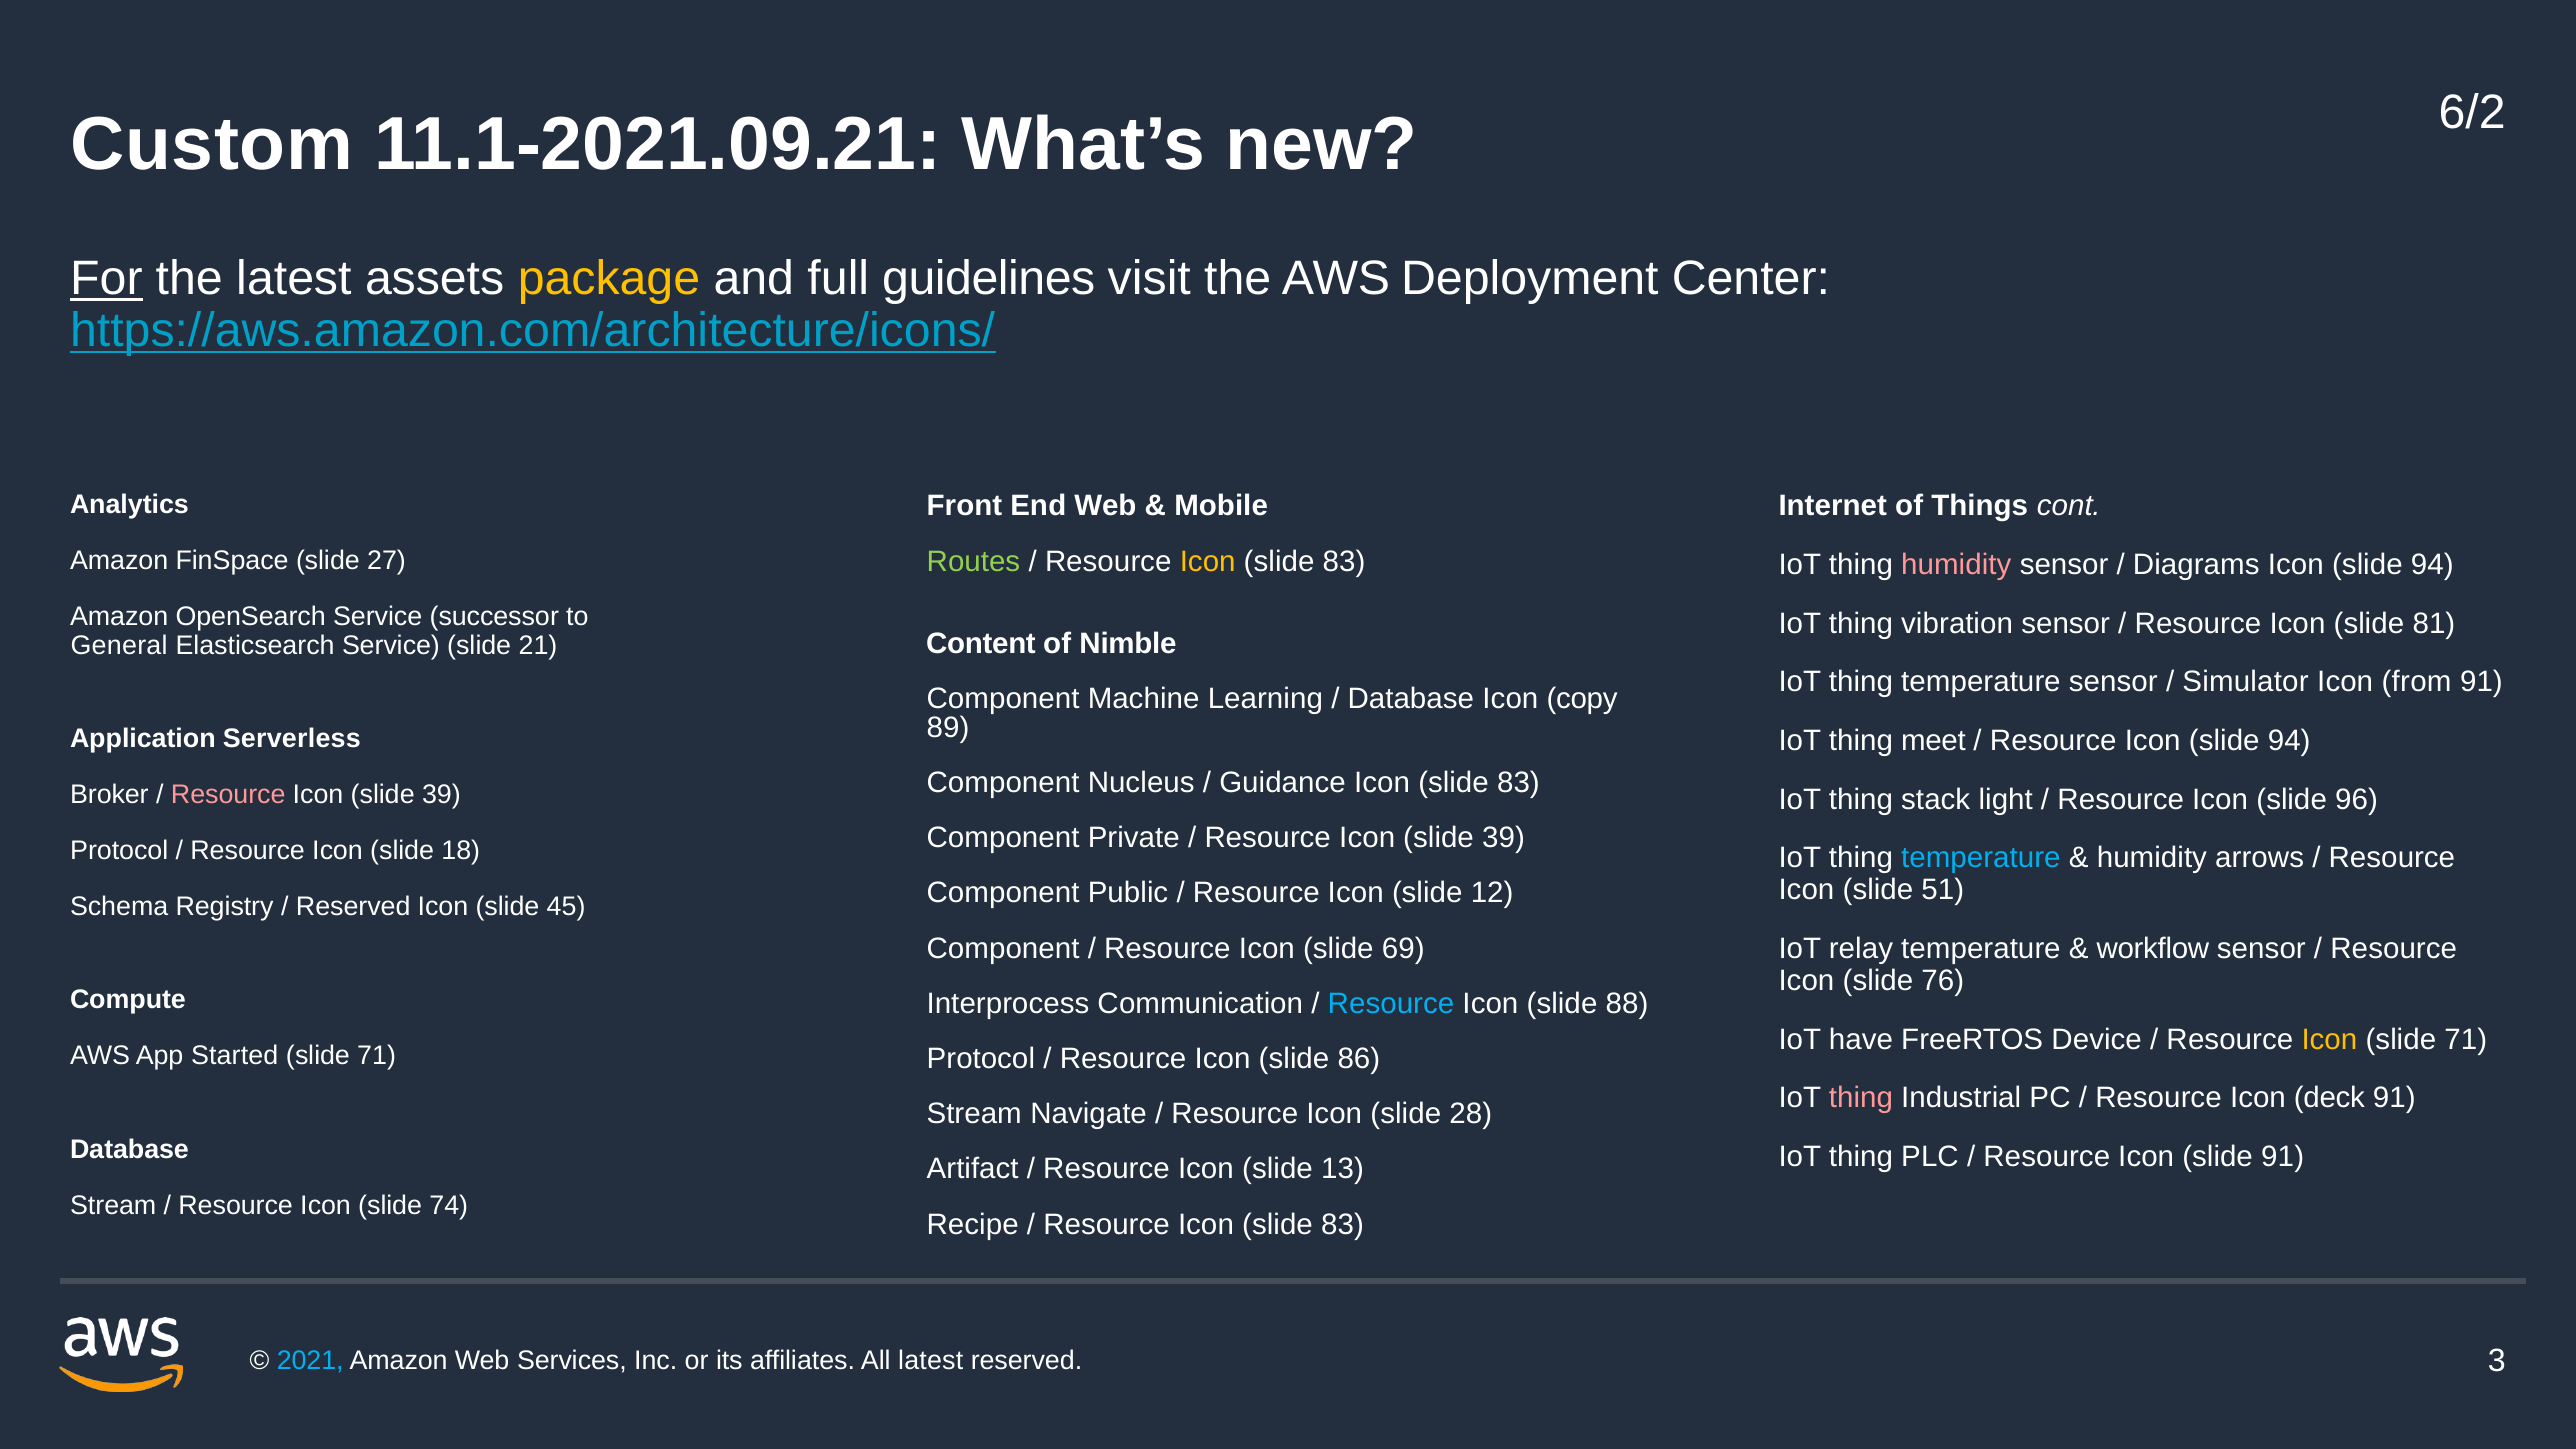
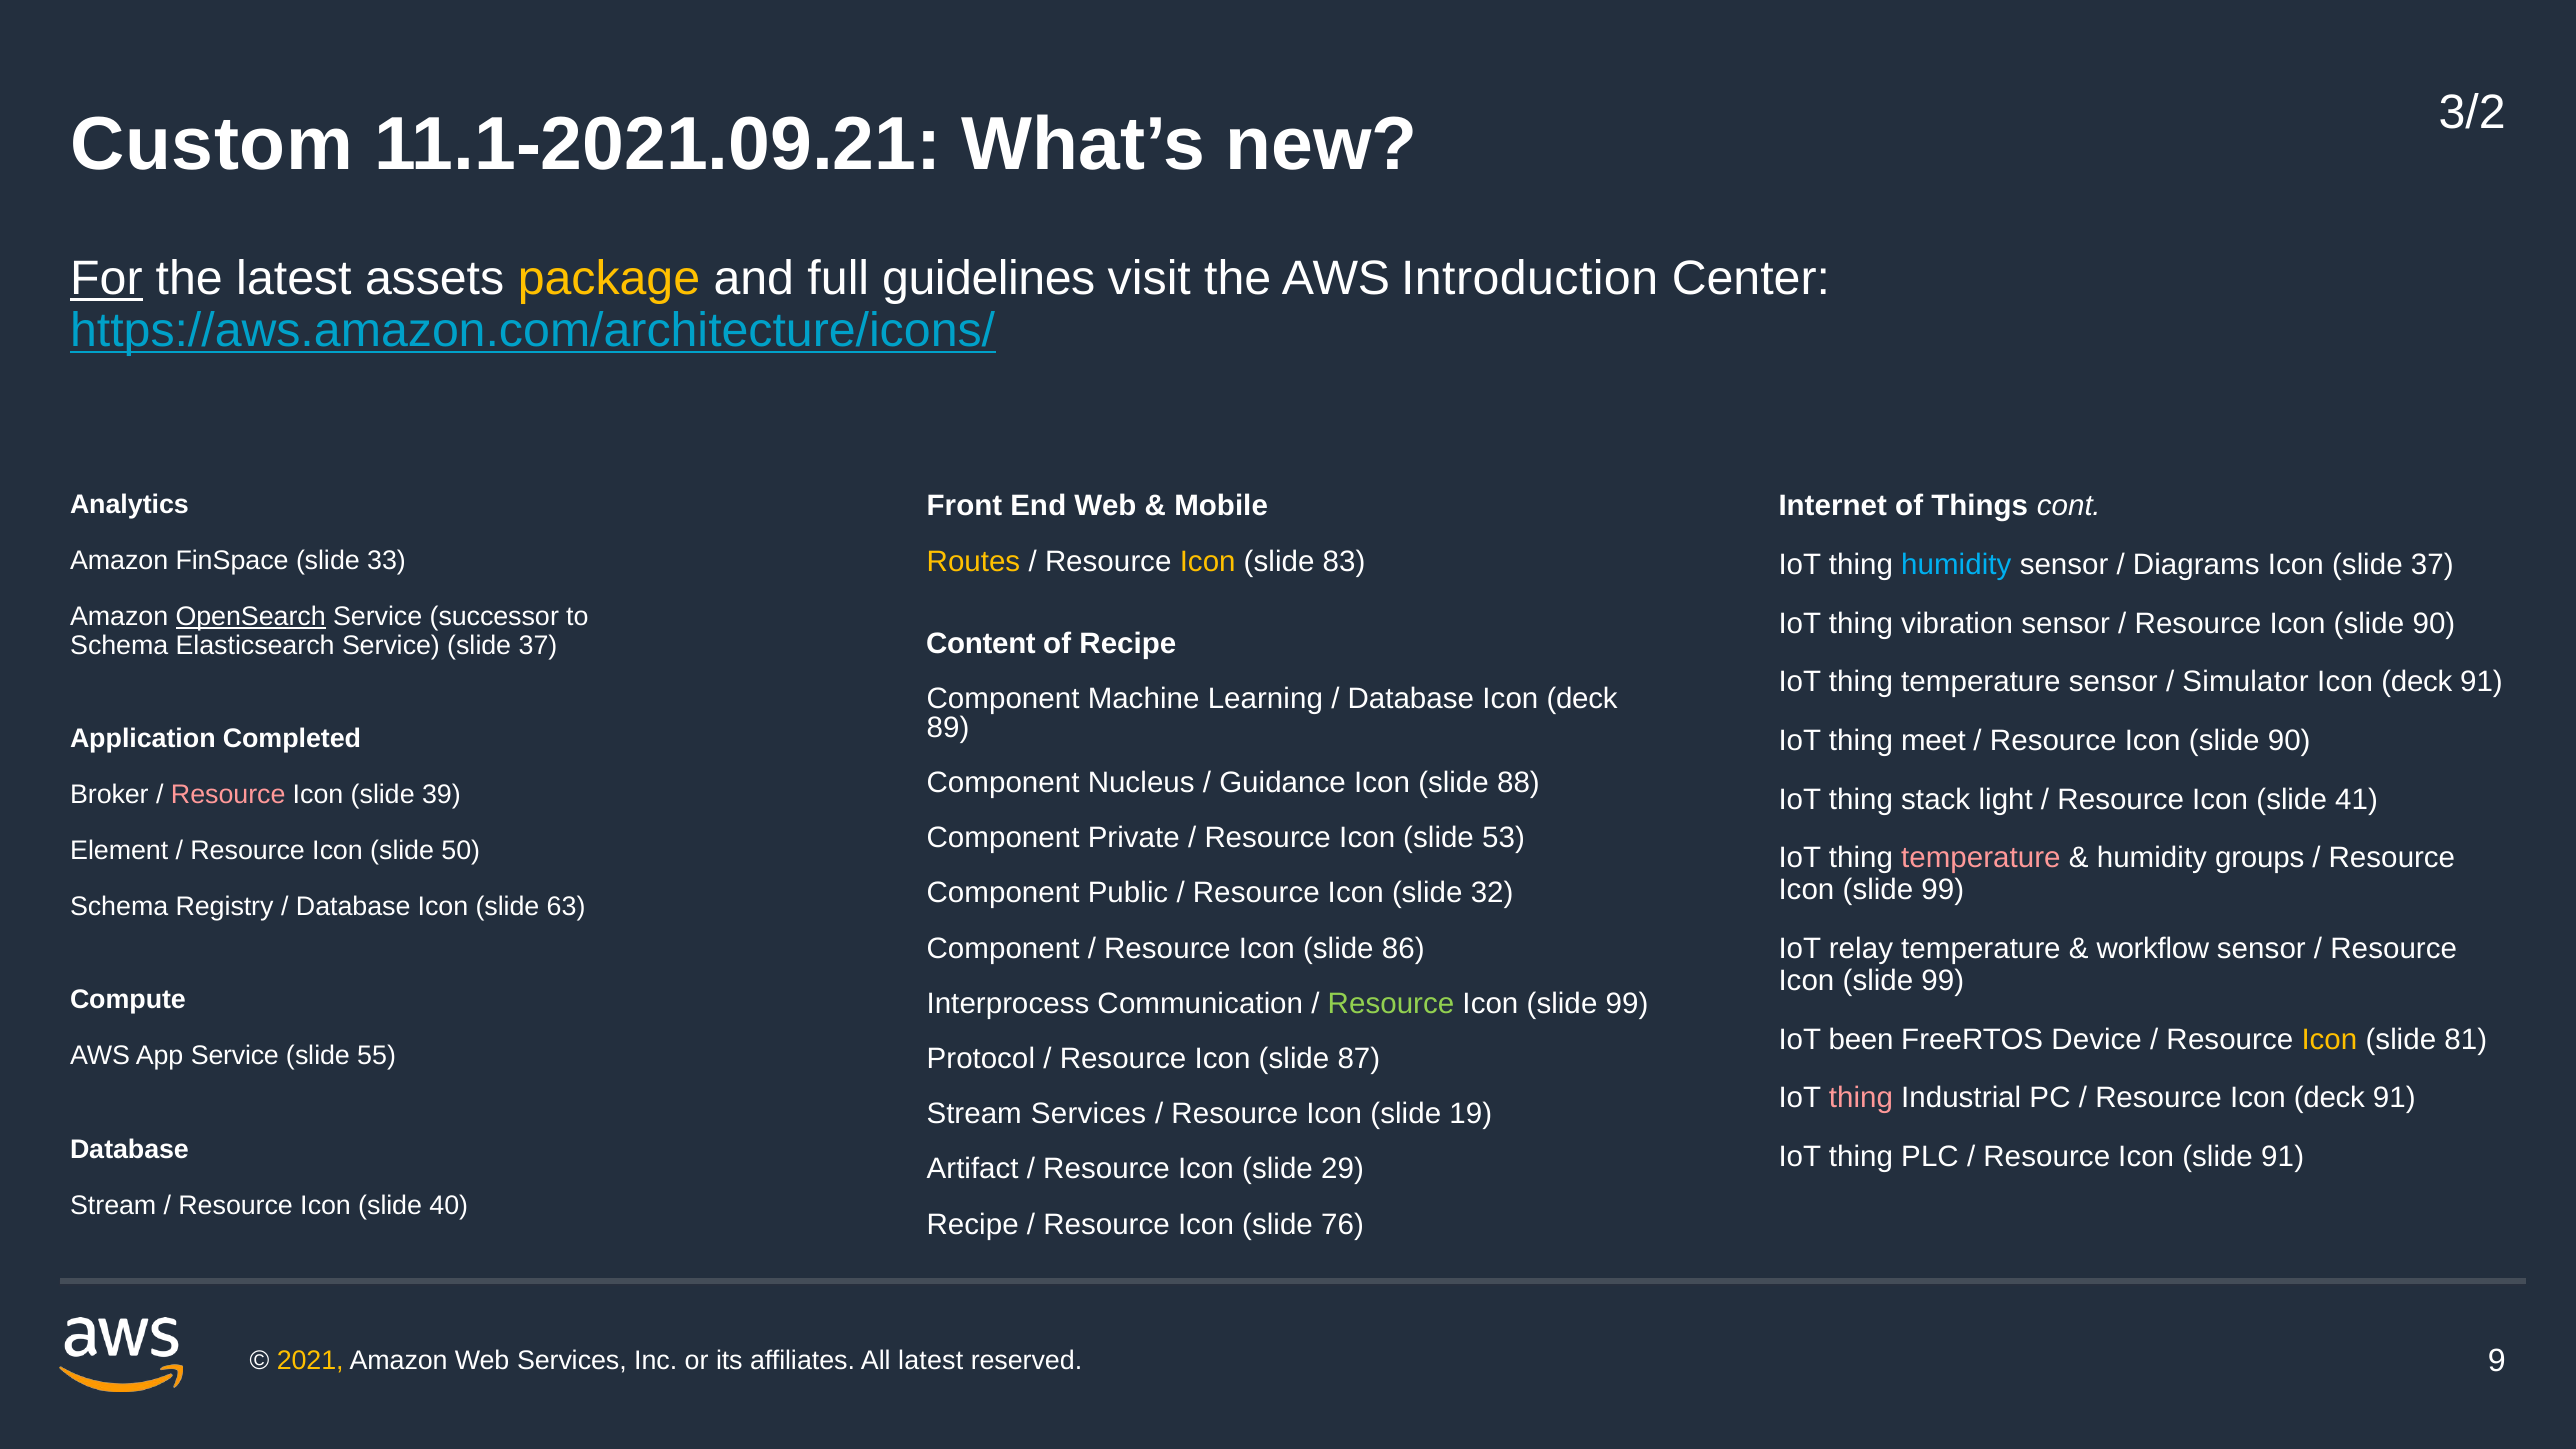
6/2: 6/2 -> 3/2
Deployment: Deployment -> Introduction
27: 27 -> 33
Routes colour: light green -> yellow
humidity at (1956, 565) colour: pink -> light blue
94 at (2432, 565): 94 -> 37
OpenSearch underline: none -> present
81 at (2434, 623): 81 -> 90
of Nimble: Nimble -> Recipe
General at (119, 645): General -> Schema
Service slide 21: 21 -> 37
from at (2417, 682): from -> deck
copy at (1582, 699): copy -> deck
Serverless: Serverless -> Completed
94 at (2289, 741): 94 -> 90
83 at (1518, 783): 83 -> 88
96: 96 -> 41
39 at (1504, 838): 39 -> 53
Protocol at (119, 851): Protocol -> Element
18: 18 -> 50
temperature at (1981, 858) colour: light blue -> pink
arrows: arrows -> groups
51 at (1943, 890): 51 -> 99
12: 12 -> 32
Reserved at (353, 906): Reserved -> Database
45: 45 -> 63
69: 69 -> 86
76 at (1943, 981): 76 -> 99
Resource at (1391, 1003) colour: light blue -> light green
88 at (1627, 1003): 88 -> 99
have: have -> been
71 at (2466, 1039): 71 -> 81
App Started: Started -> Service
71 at (377, 1056): 71 -> 55
86: 86 -> 87
Stream Navigate: Navigate -> Services
28: 28 -> 19
13: 13 -> 29
74: 74 -> 40
83 at (1343, 1224): 83 -> 76
2021 colour: light blue -> yellow
3: 3 -> 9
